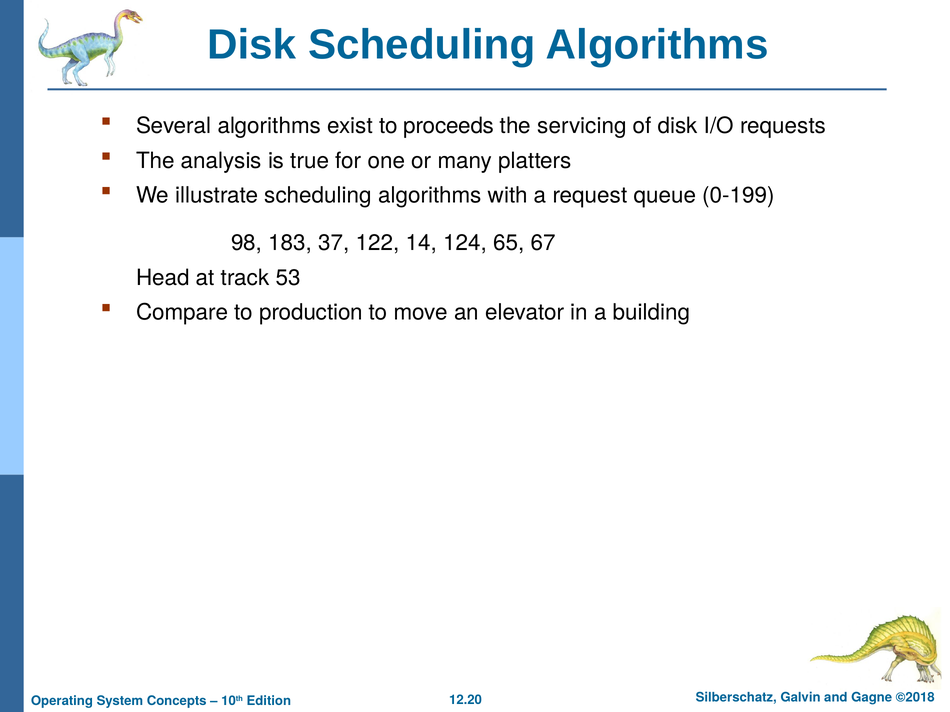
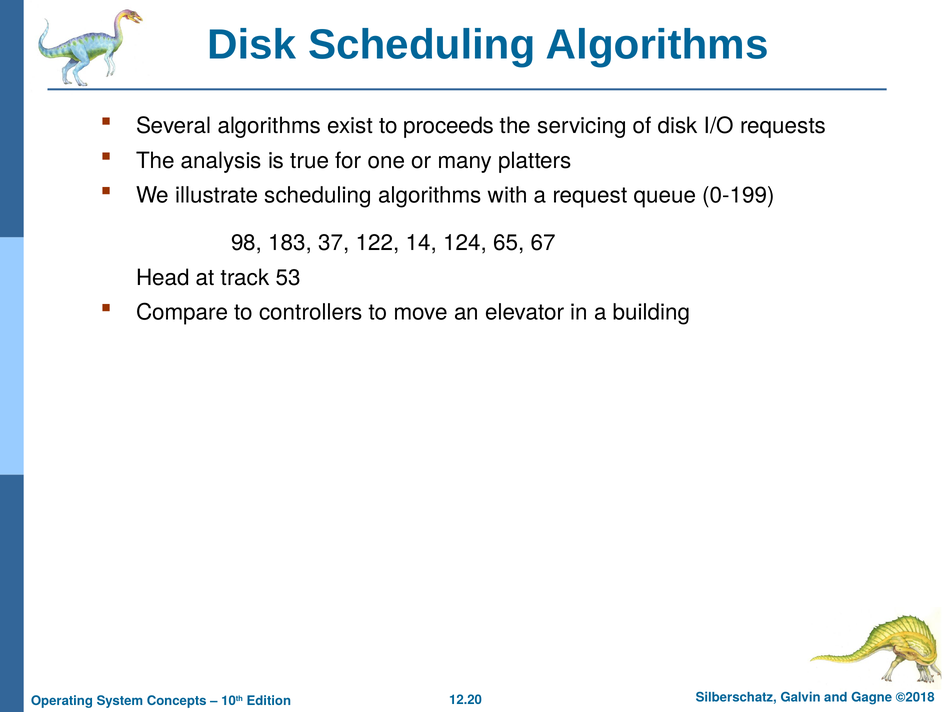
production: production -> controllers
